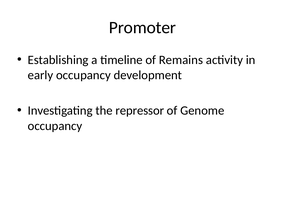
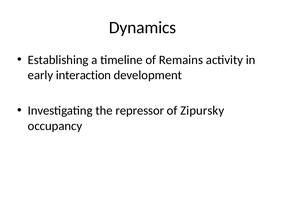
Promoter: Promoter -> Dynamics
early occupancy: occupancy -> interaction
Genome: Genome -> Zipursky
